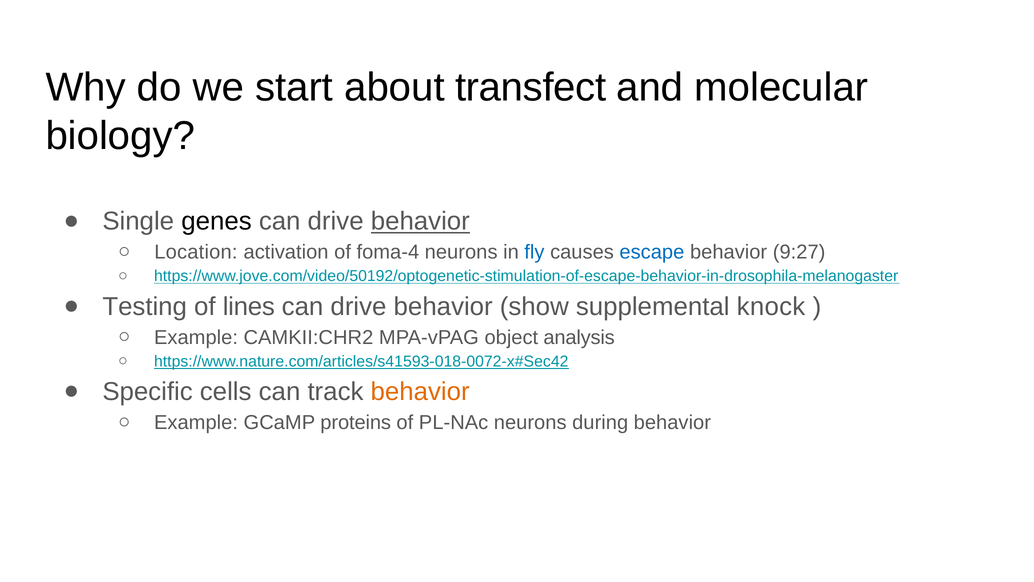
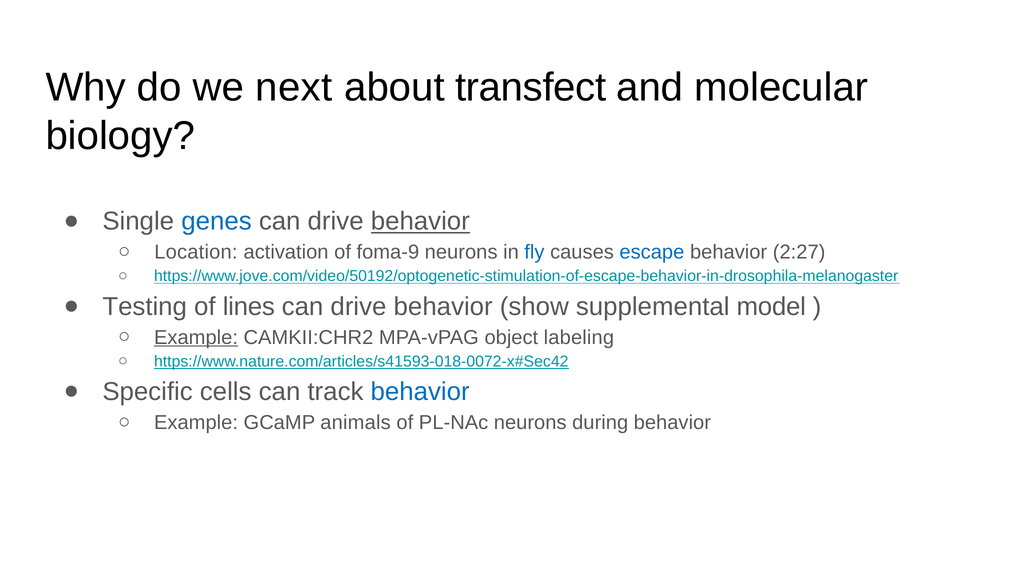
start: start -> next
genes colour: black -> blue
foma-4: foma-4 -> foma-9
9:27: 9:27 -> 2:27
knock: knock -> model
Example at (196, 337) underline: none -> present
analysis: analysis -> labeling
behavior at (420, 392) colour: orange -> blue
proteins: proteins -> animals
